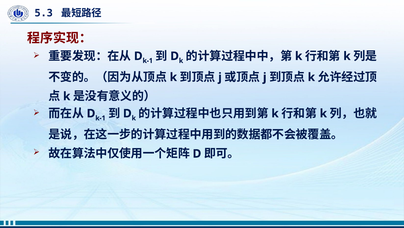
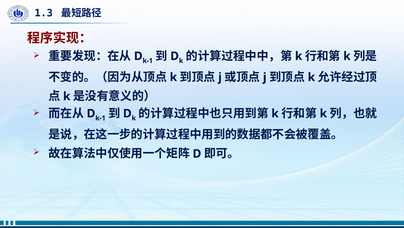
5.3: 5.3 -> 1.3
